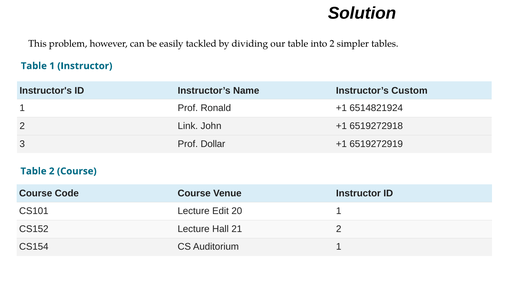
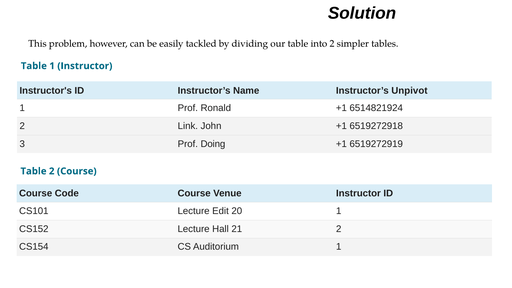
Custom: Custom -> Unpivot
Dollar: Dollar -> Doing
